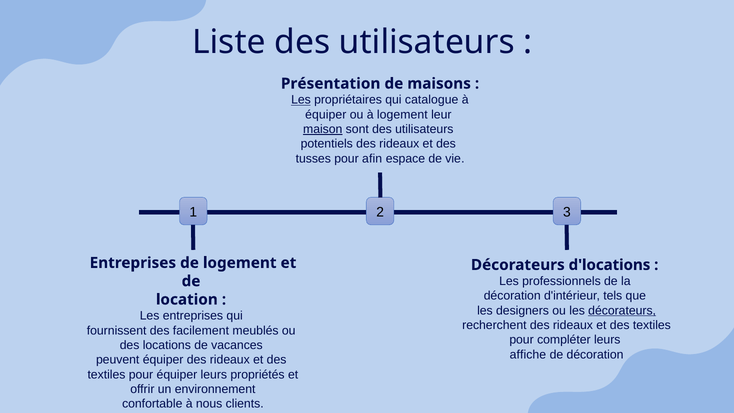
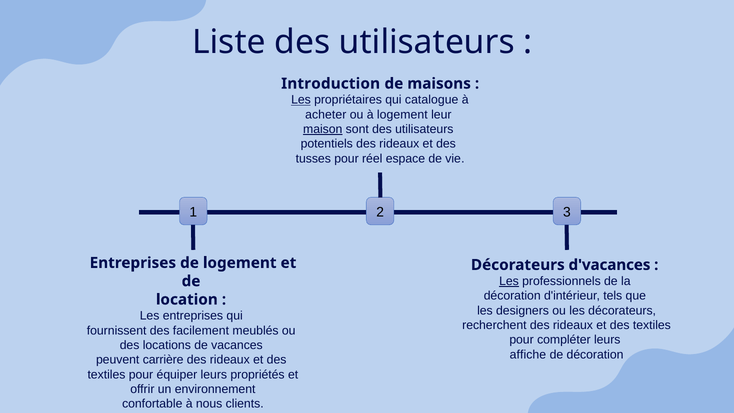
Présentation: Présentation -> Introduction
équiper at (326, 115): équiper -> acheter
afin: afin -> réel
d'locations: d'locations -> d'vacances
Les at (509, 281) underline: none -> present
décorateurs at (622, 310) underline: present -> none
peuvent équiper: équiper -> carrière
